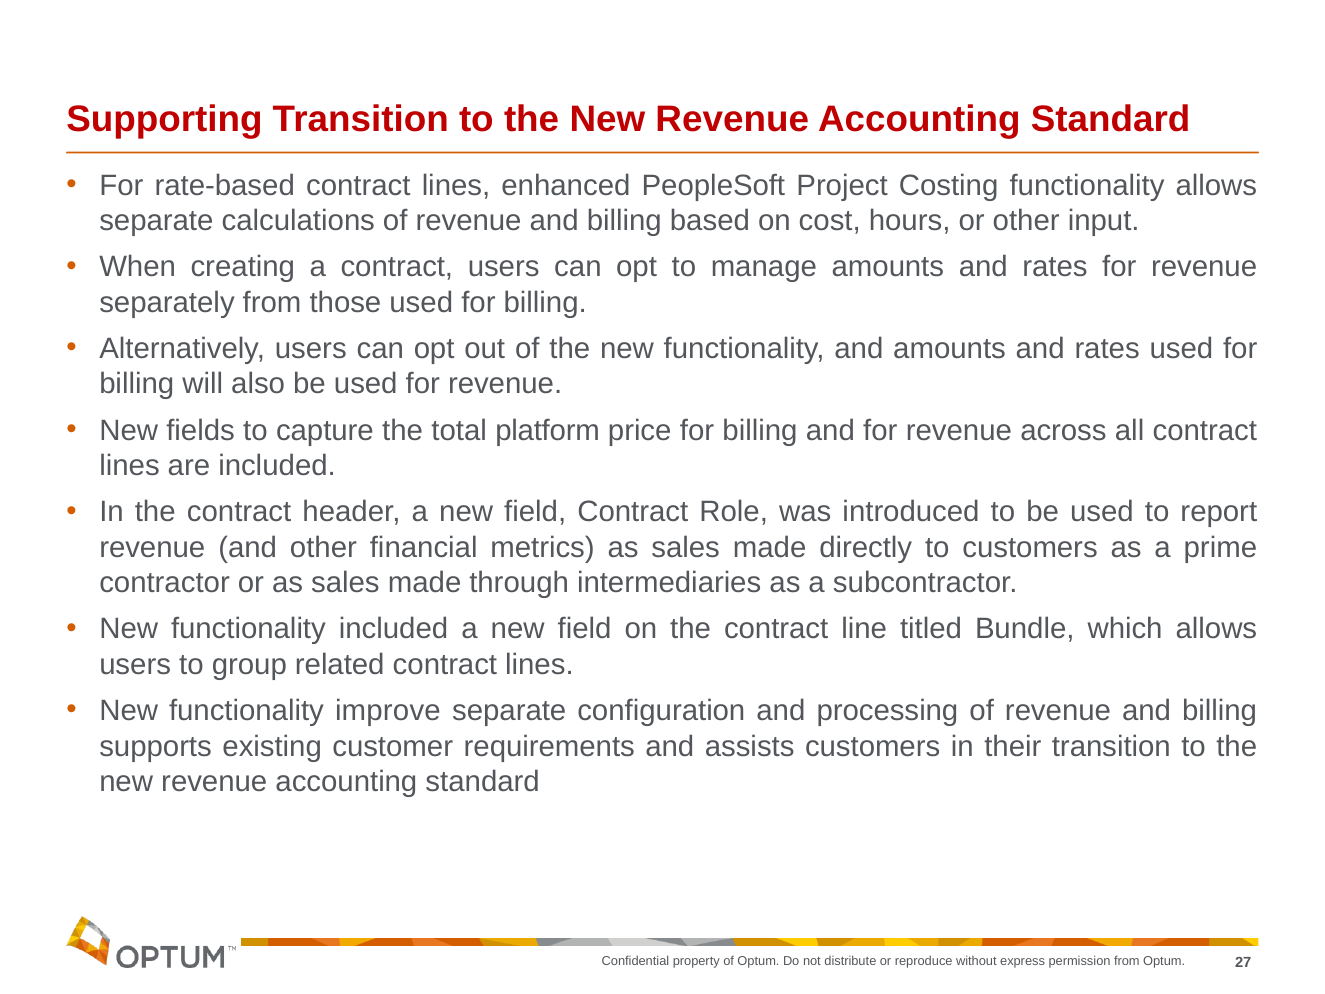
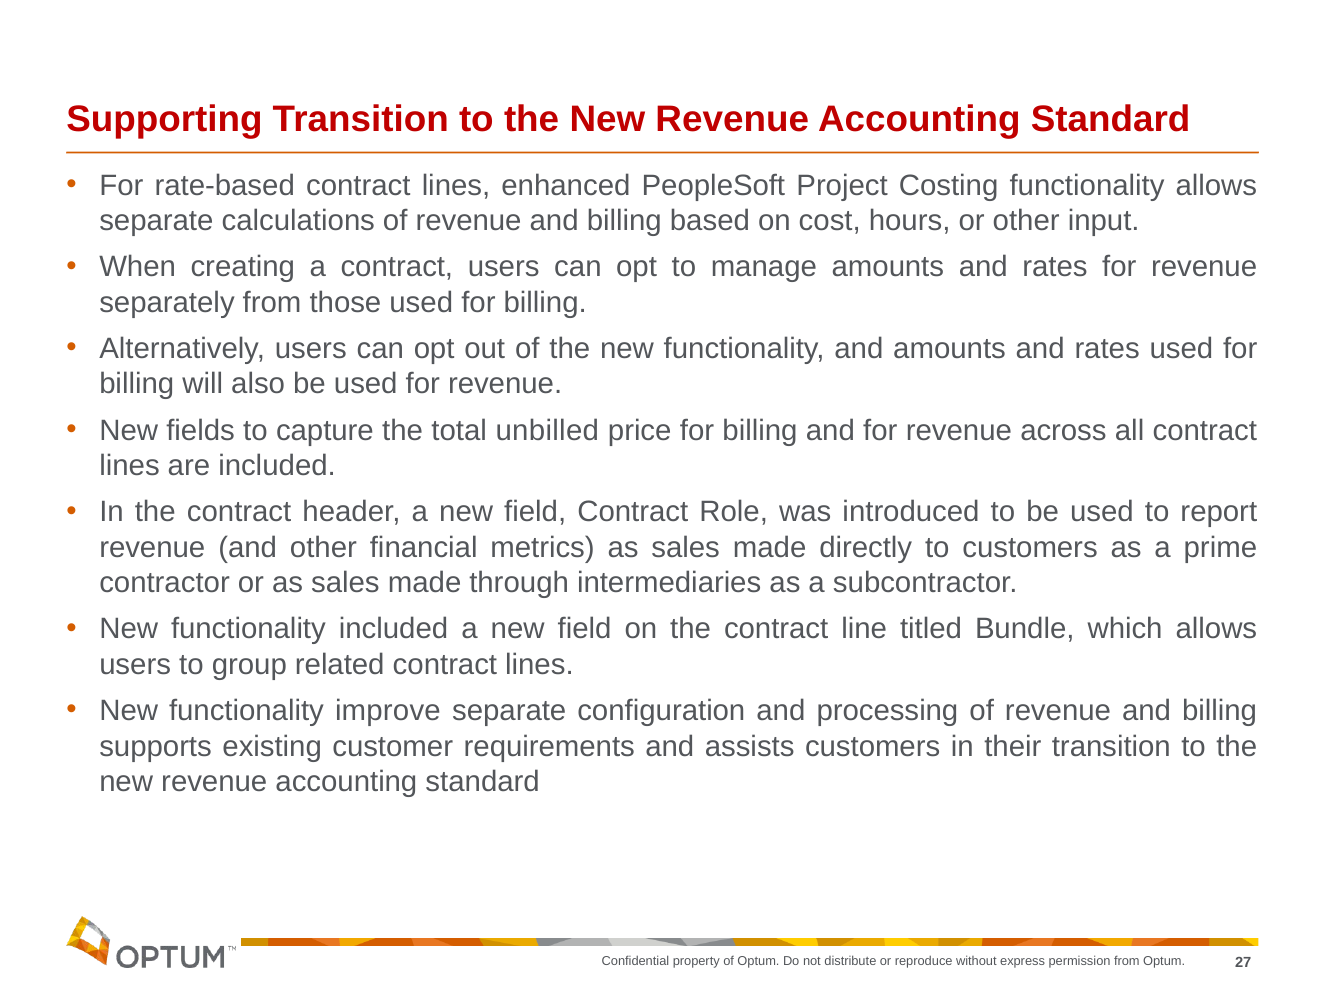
platform: platform -> unbilled
